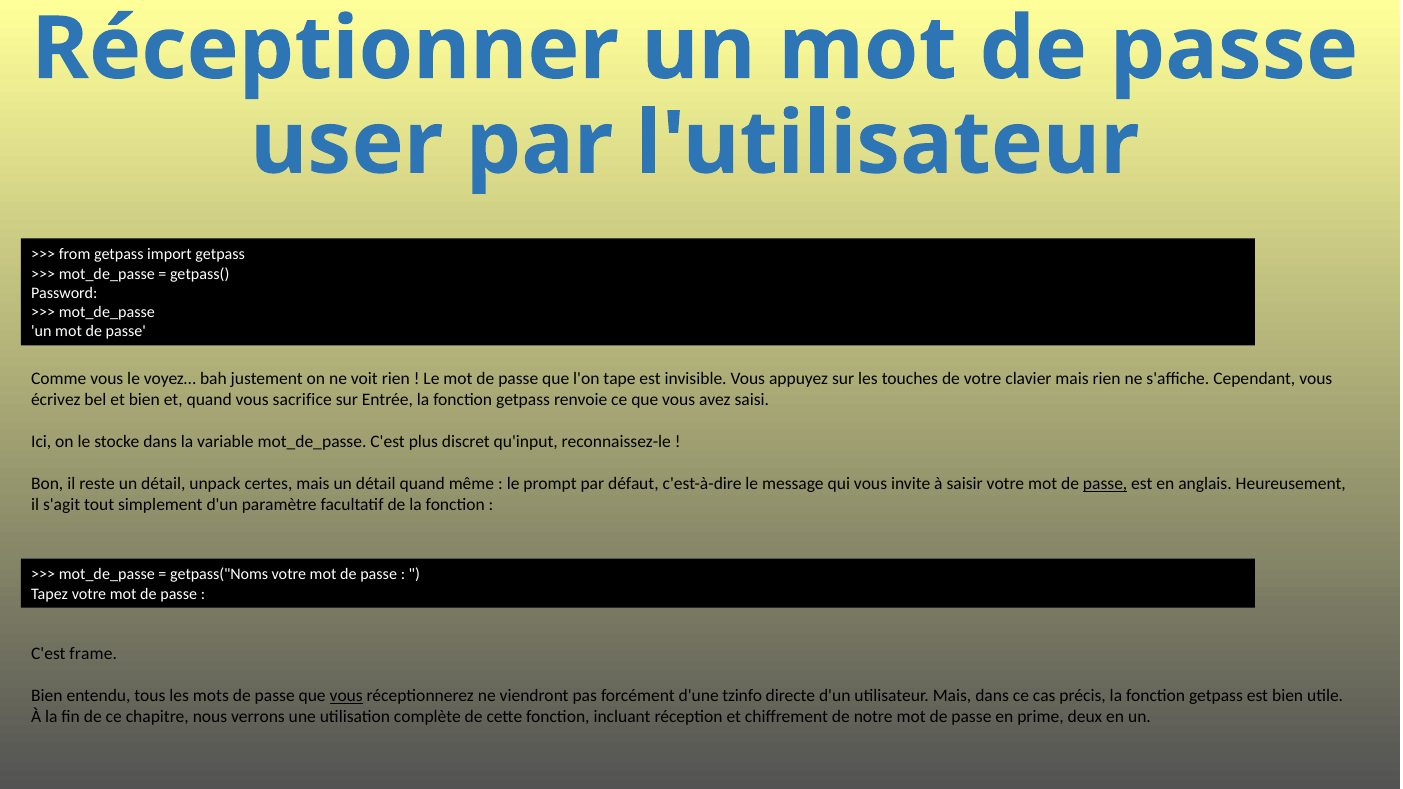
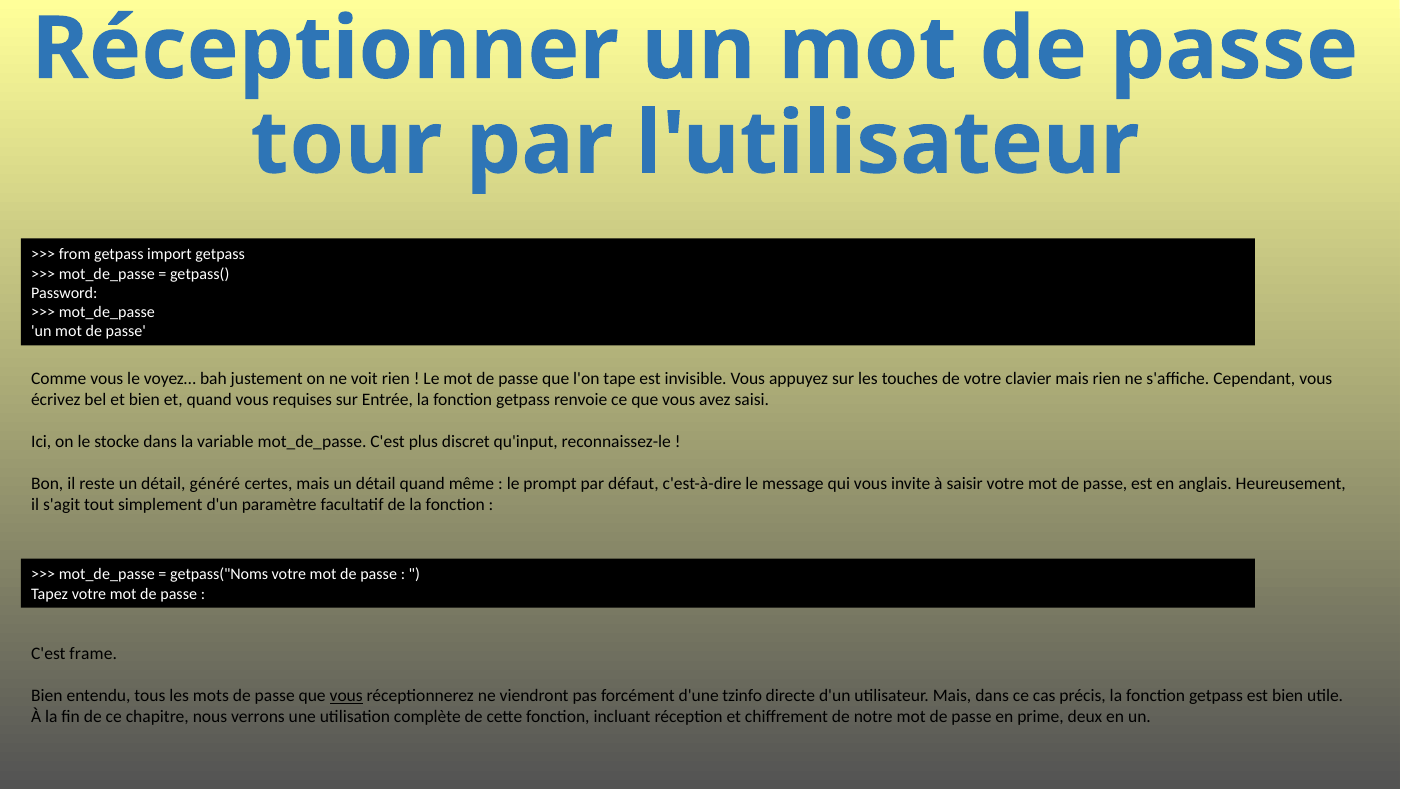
user: user -> tour
sacrifice: sacrifice -> requises
unpack: unpack -> généré
passe at (1105, 484) underline: present -> none
